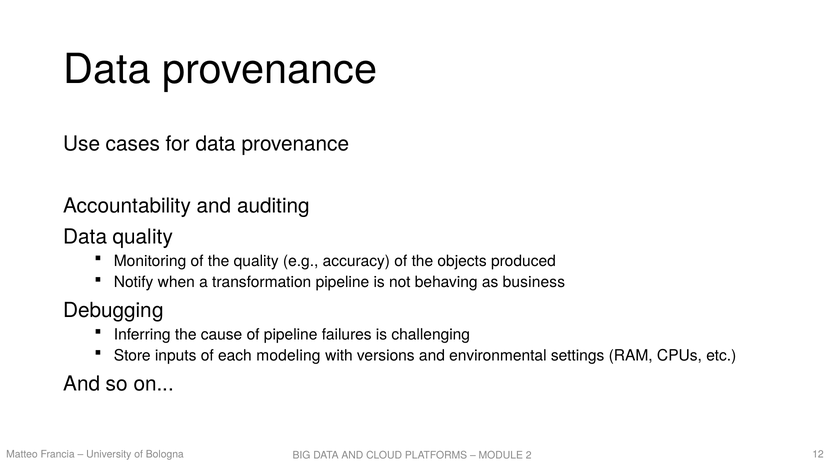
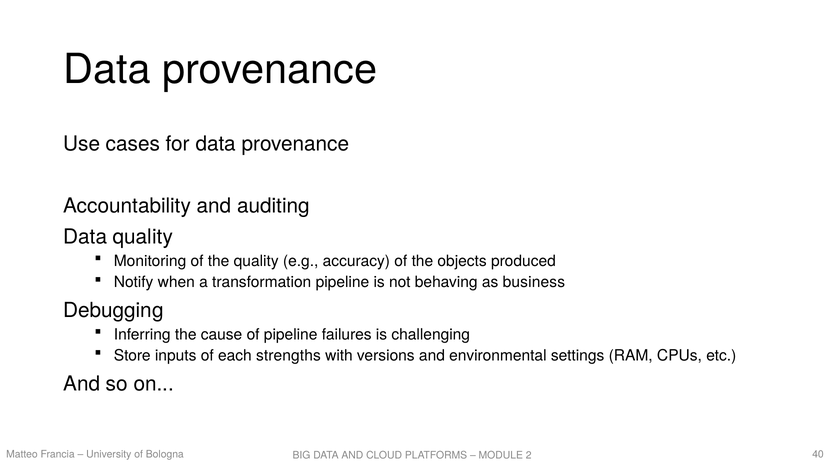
modeling: modeling -> strengths
12: 12 -> 40
